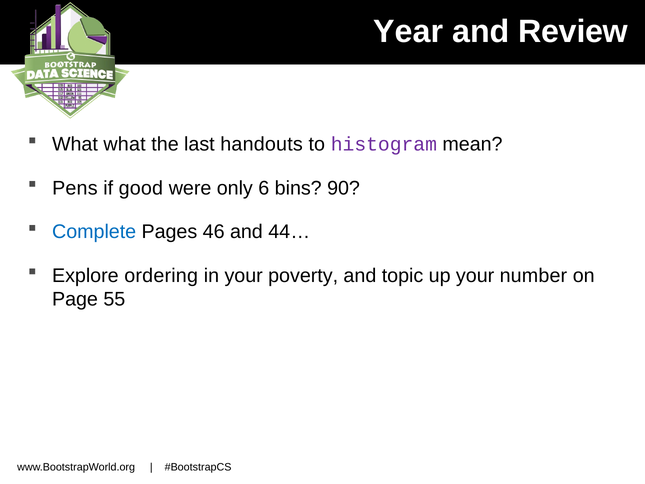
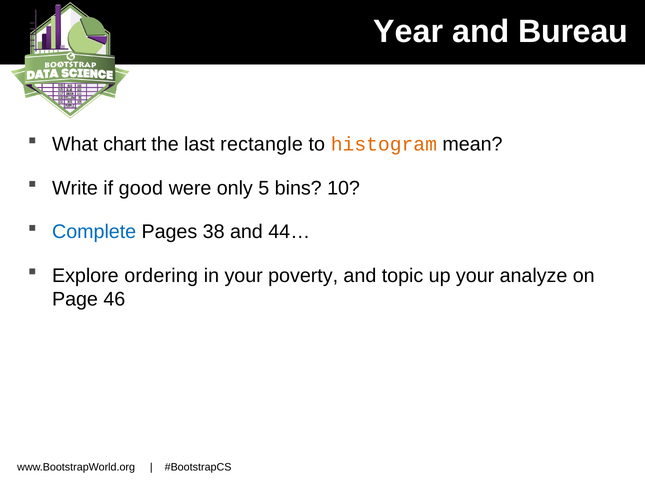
Review: Review -> Bureau
What what: what -> chart
handouts: handouts -> rectangle
histogram colour: purple -> orange
Pens: Pens -> Write
6: 6 -> 5
90: 90 -> 10
46: 46 -> 38
number: number -> analyze
55: 55 -> 46
